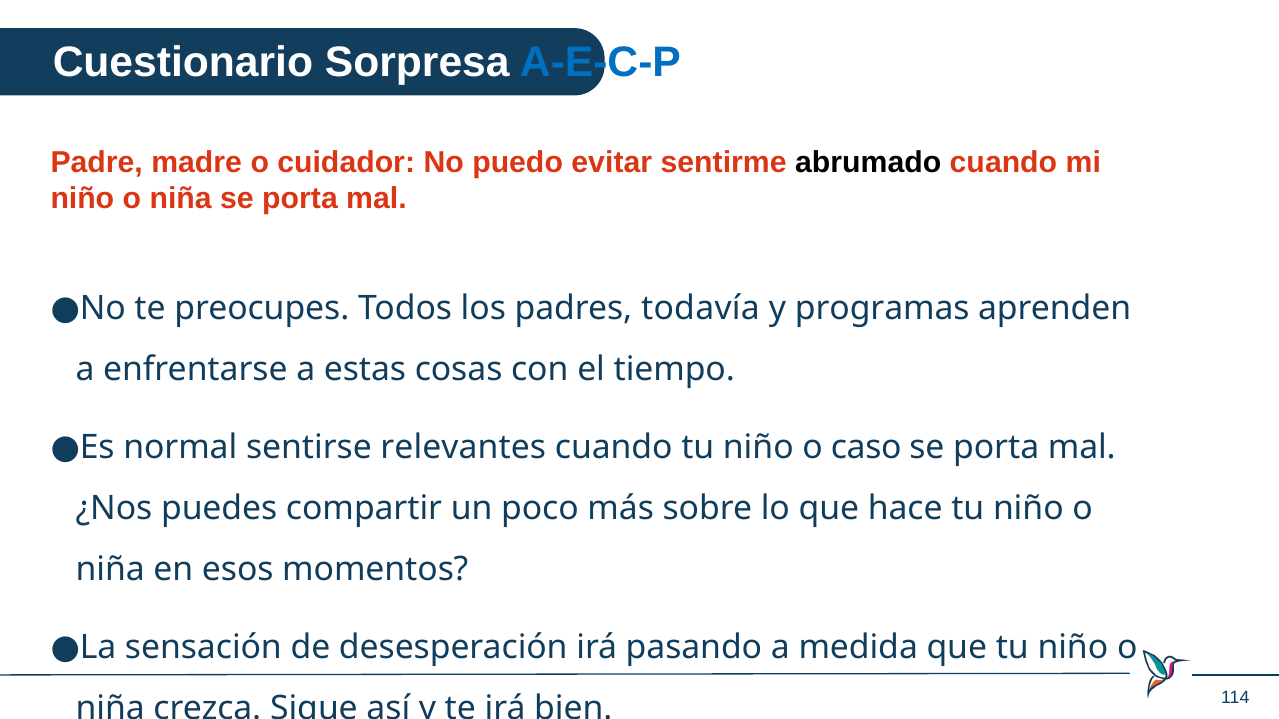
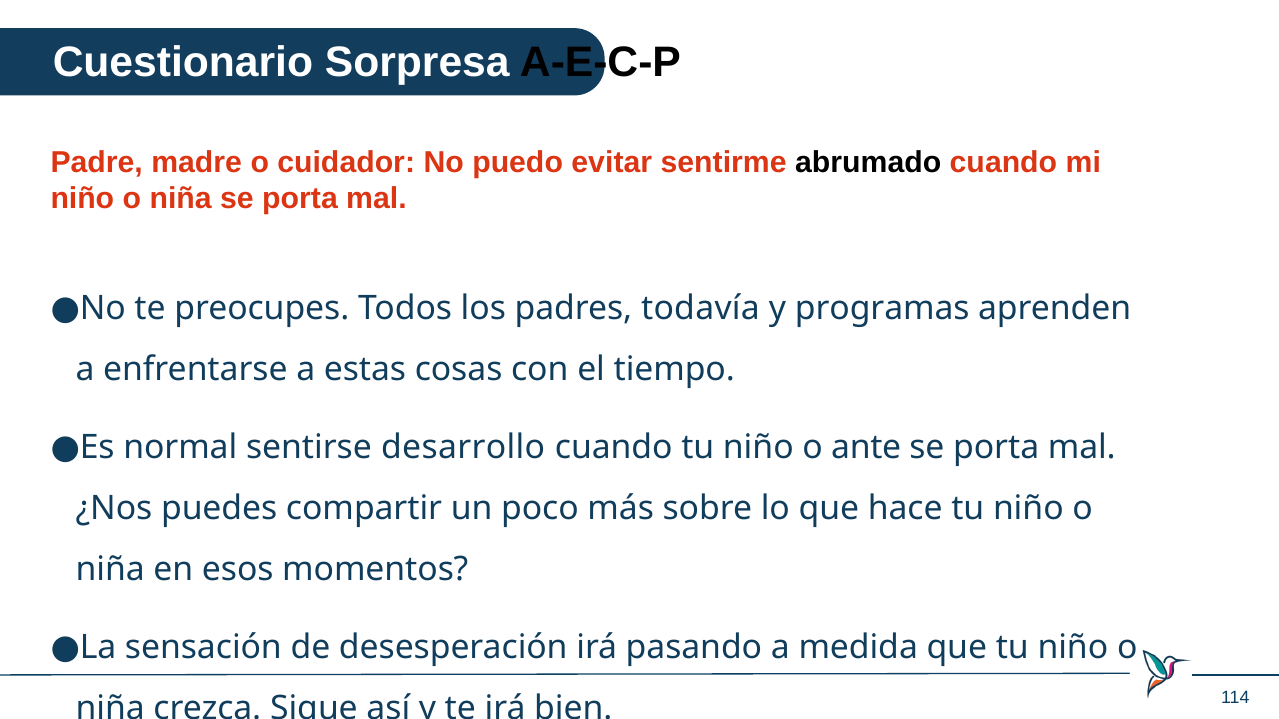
A-E-C-P colour: blue -> black
relevantes: relevantes -> desarrollo
caso: caso -> ante
